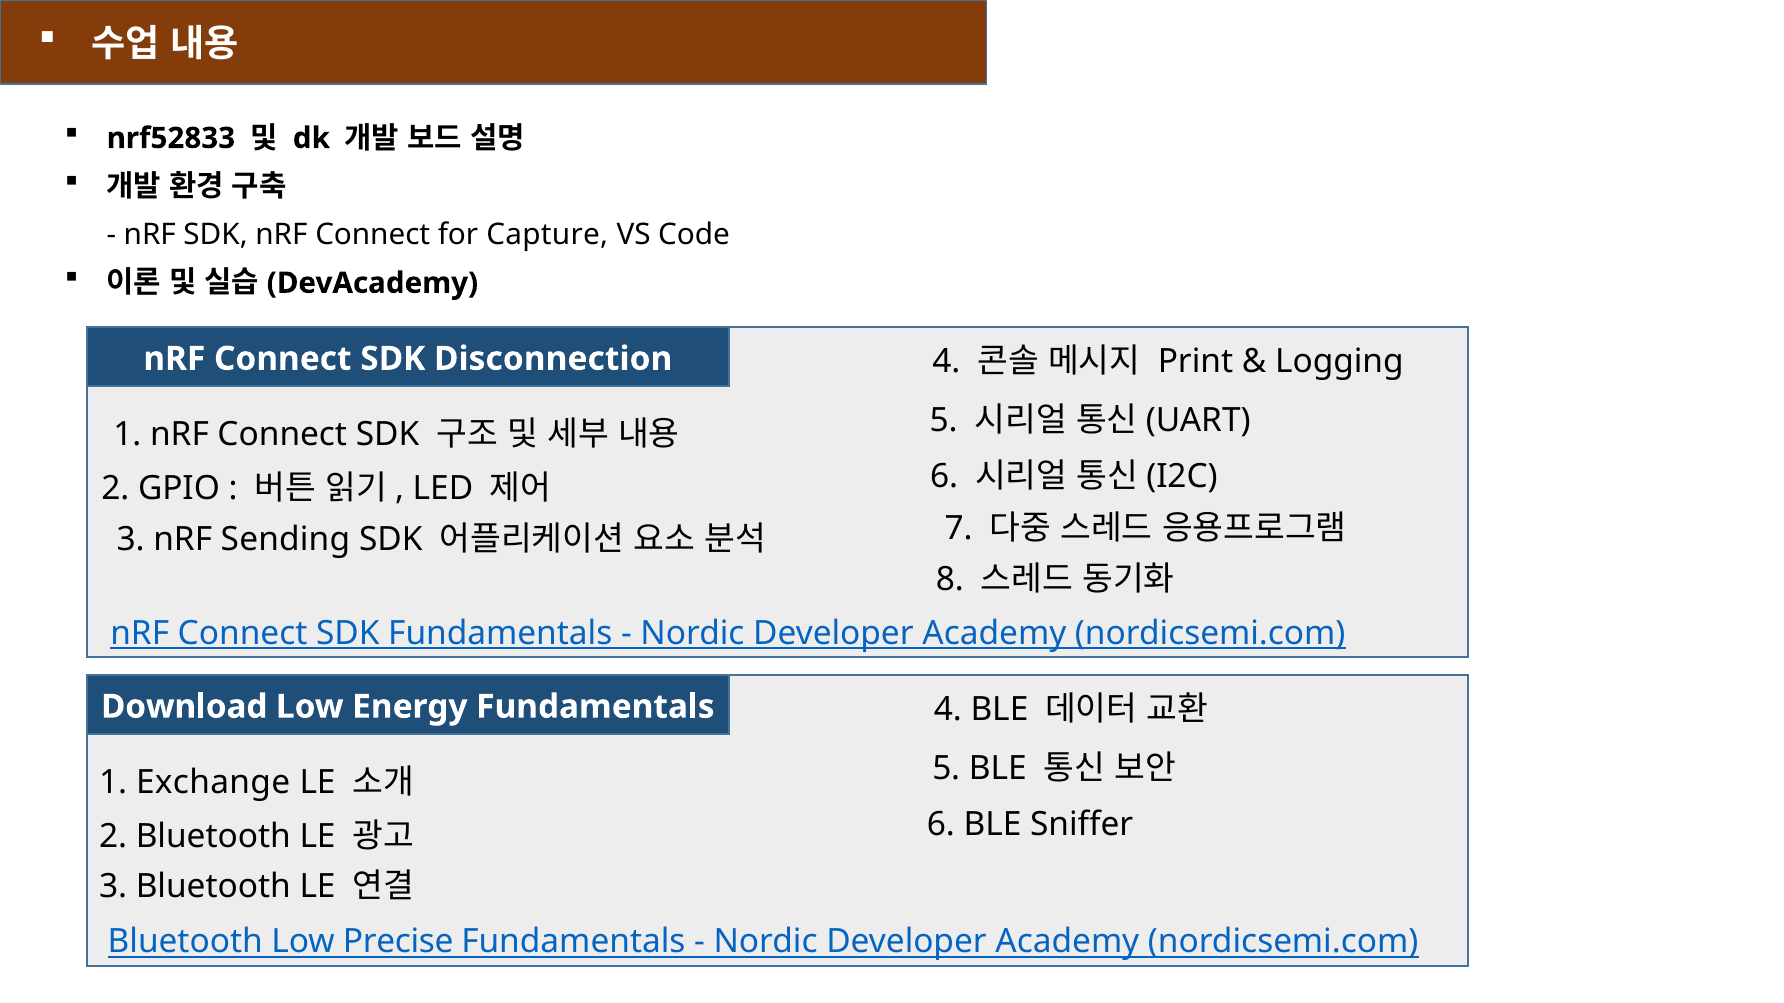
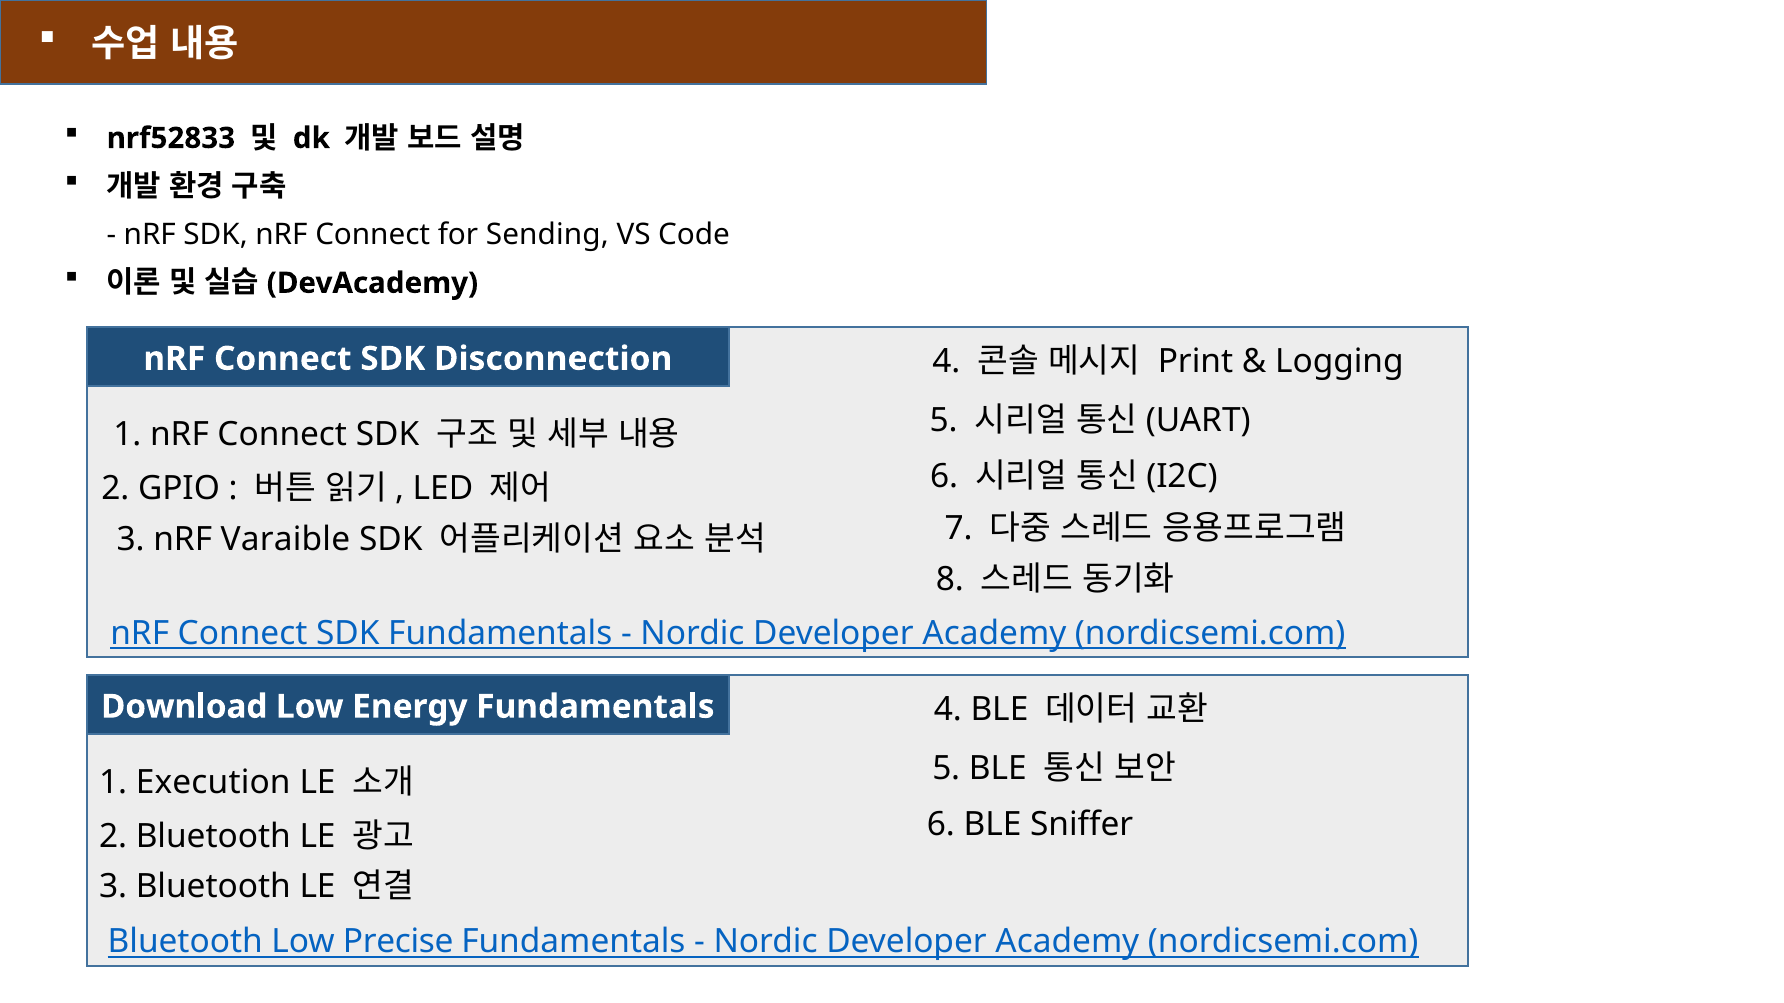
Capture: Capture -> Sending
Sending: Sending -> Varaible
Exchange: Exchange -> Execution
